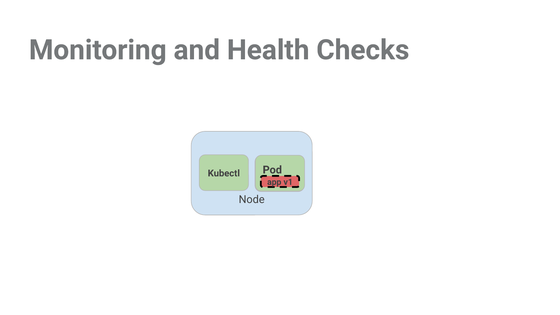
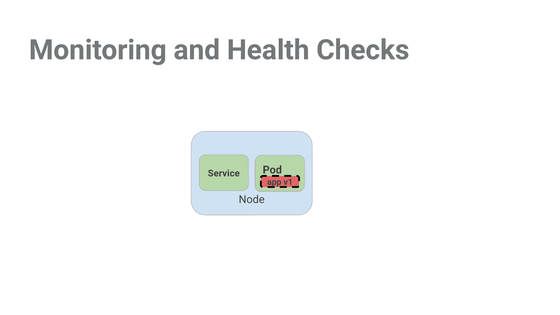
Kubectl: Kubectl -> Service
